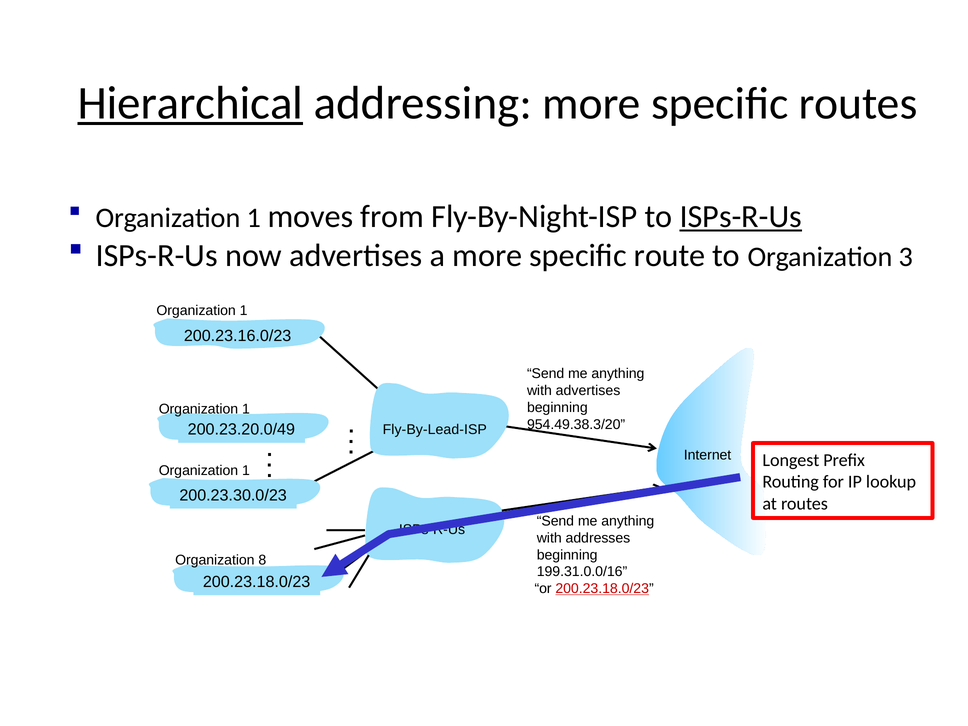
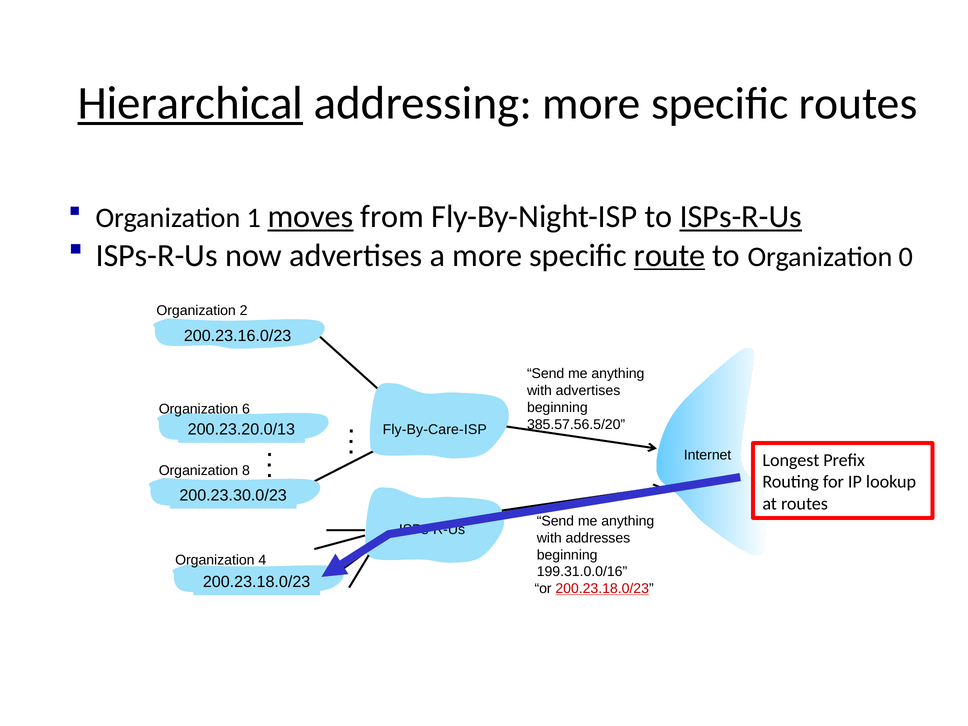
moves underline: none -> present
route underline: none -> present
3: 3 -> 0
1 at (244, 311): 1 -> 2
1 at (246, 409): 1 -> 6
954.49.38.3/20: 954.49.38.3/20 -> 385.57.56.5/20
200.23.20.0/49: 200.23.20.0/49 -> 200.23.20.0/13
Fly-By-Lead-ISP: Fly-By-Lead-ISP -> Fly-By-Care-ISP
1 at (246, 470): 1 -> 8
8: 8 -> 4
